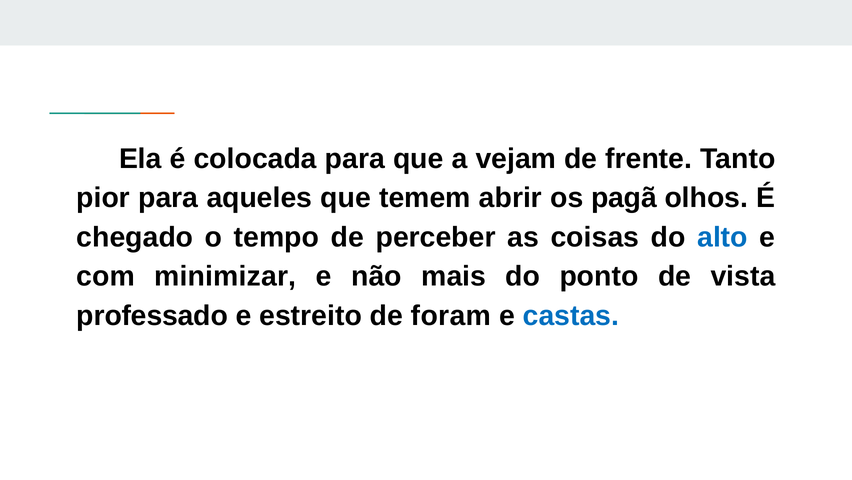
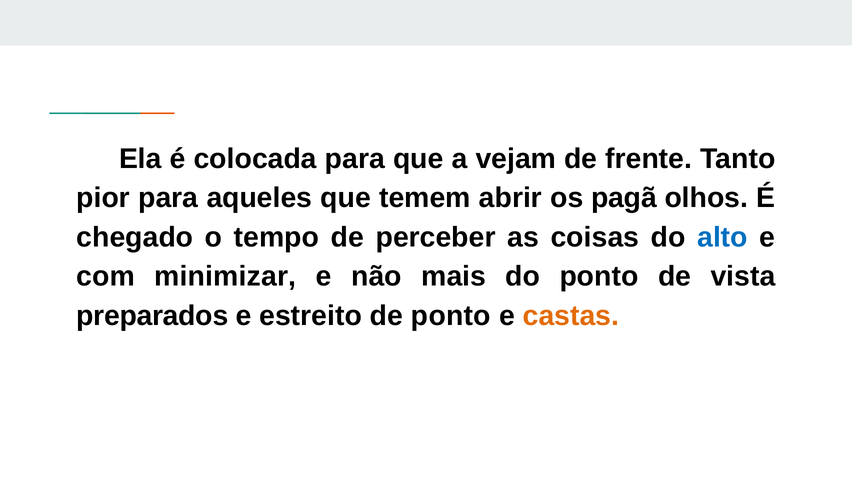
professado: professado -> preparados
de foram: foram -> ponto
castas colour: blue -> orange
